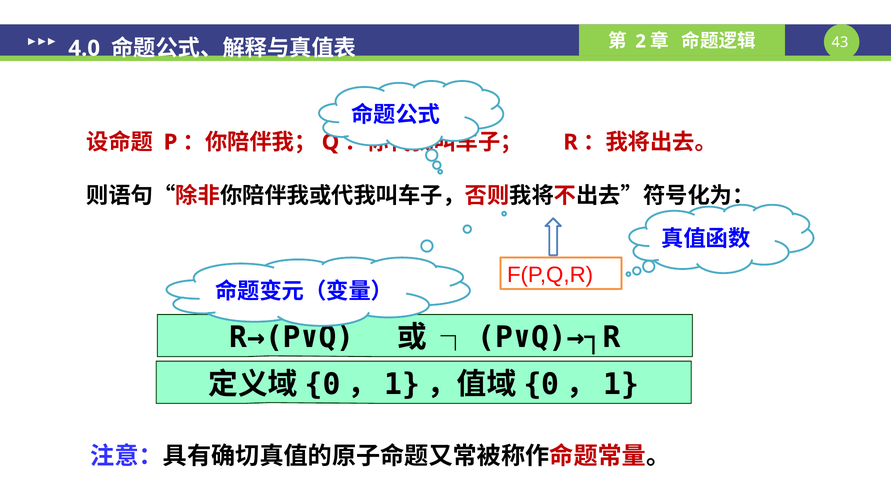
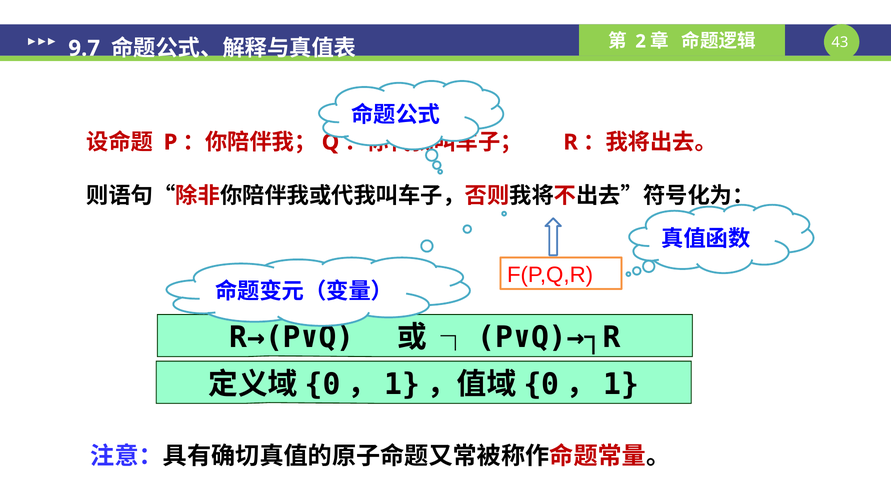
4.0: 4.0 -> 9.7
